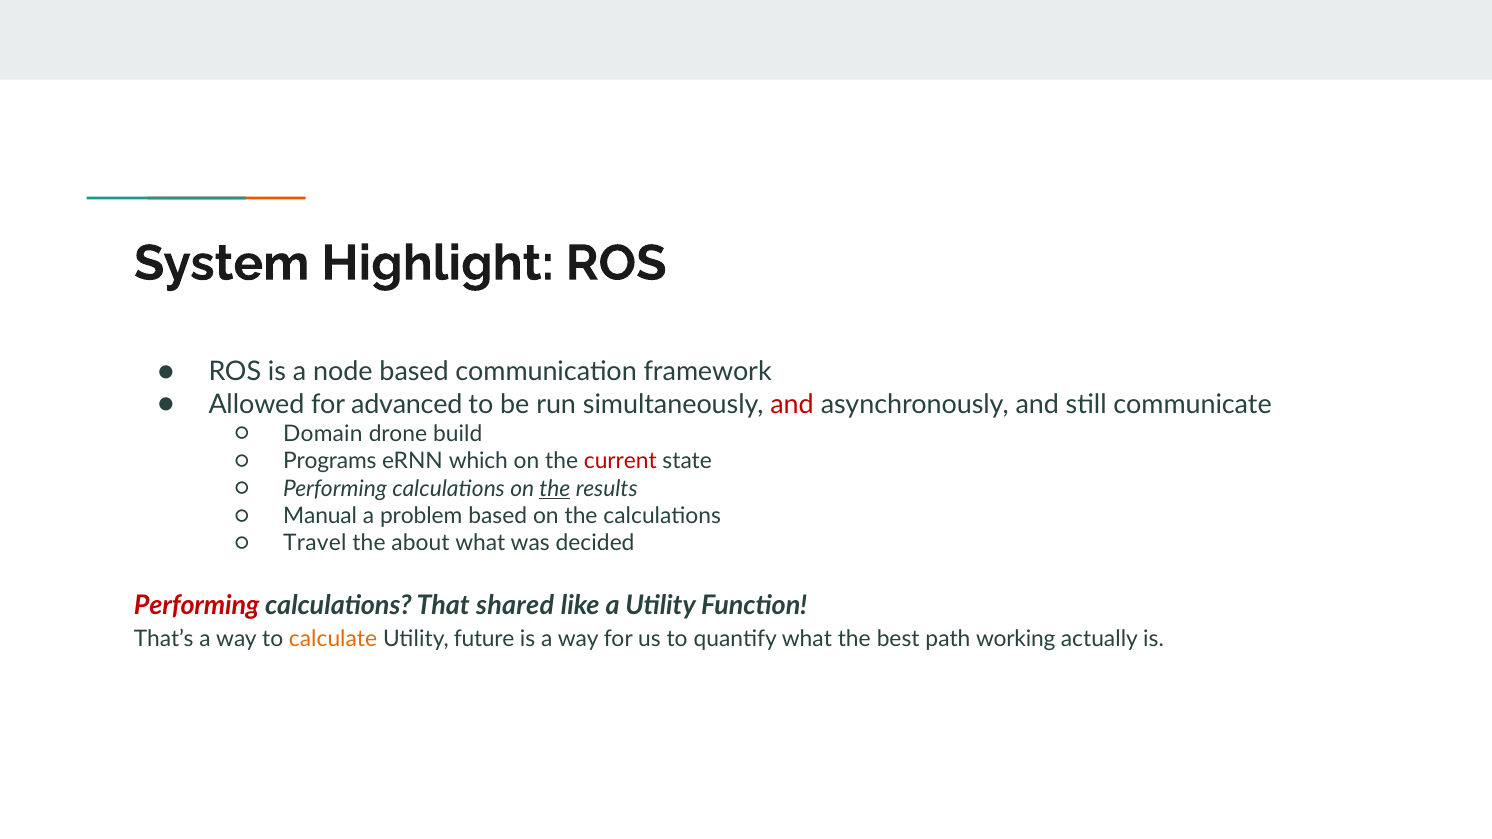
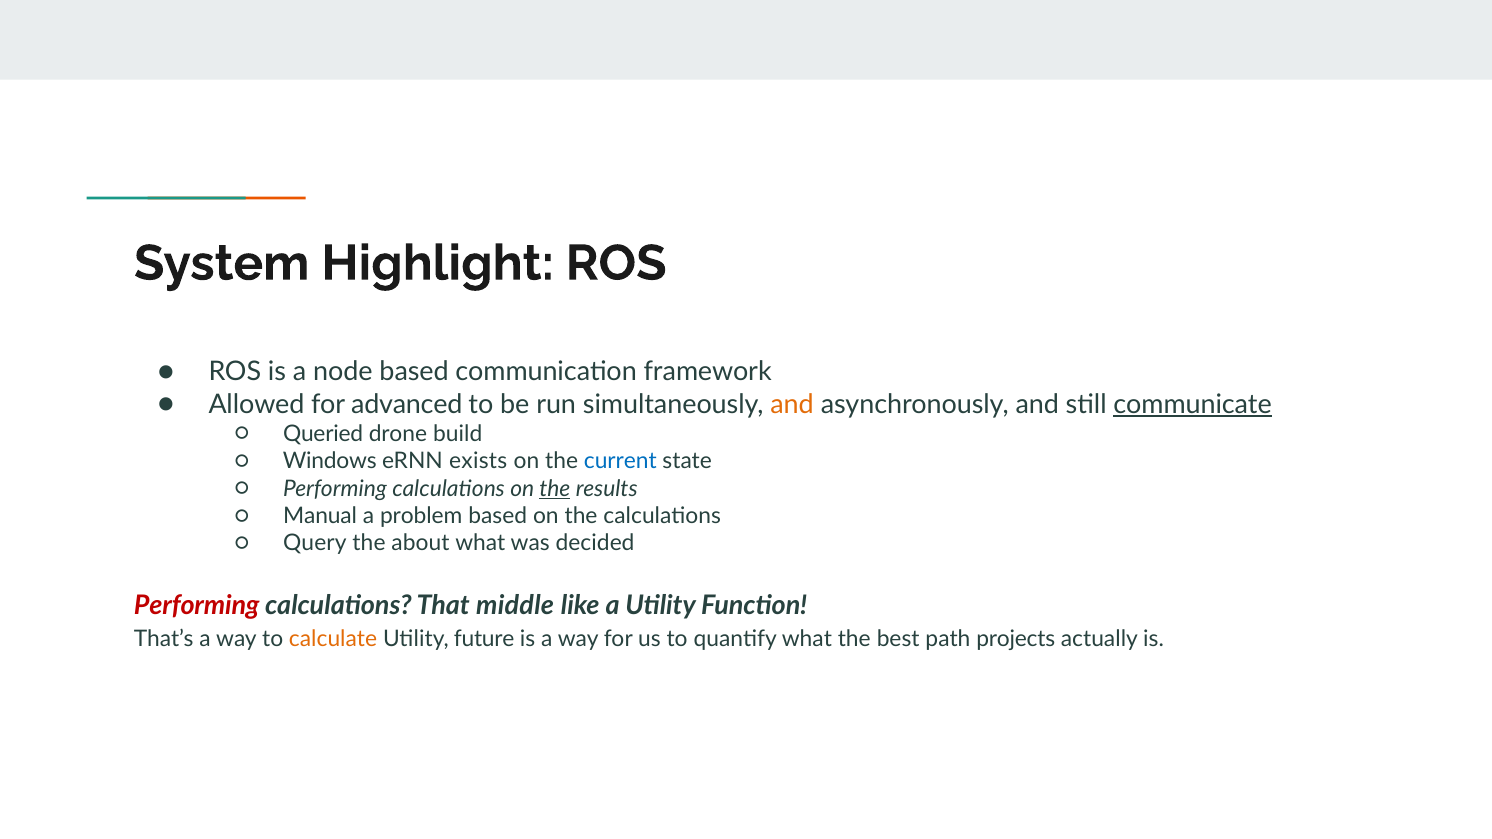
and at (792, 404) colour: red -> orange
communicate underline: none -> present
Domain: Domain -> Queried
Programs: Programs -> Windows
which: which -> exists
current colour: red -> blue
Travel: Travel -> Query
shared: shared -> middle
working: working -> projects
